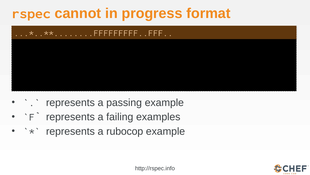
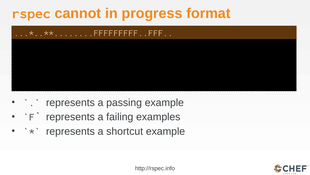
rubocop: rubocop -> shortcut
